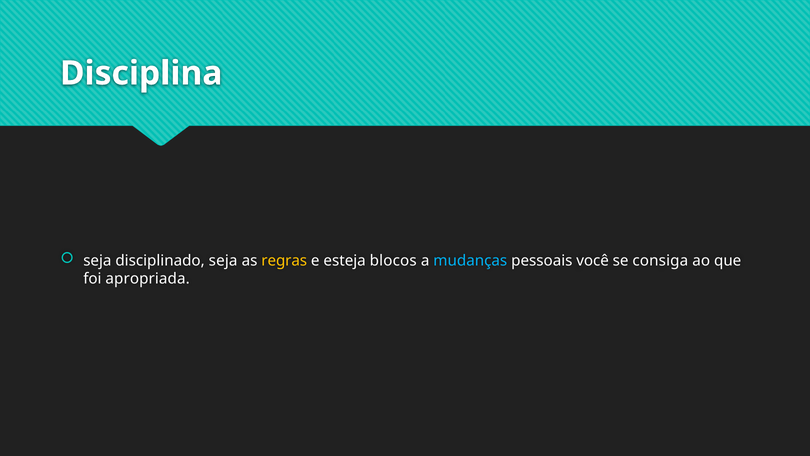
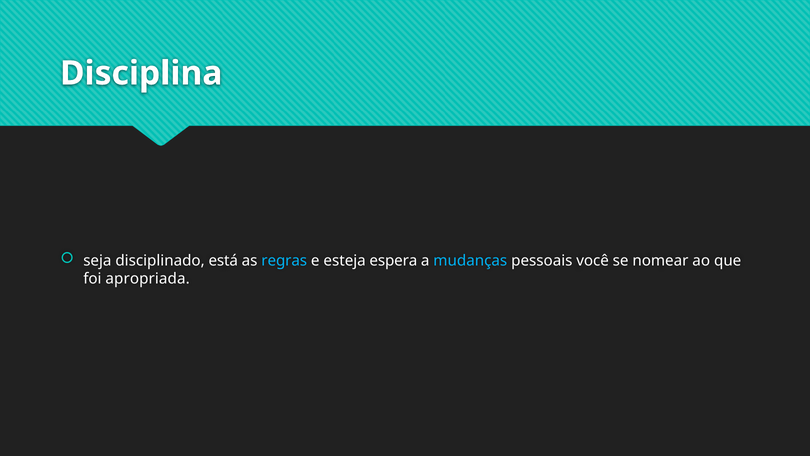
disciplinado seja: seja -> está
regras colour: yellow -> light blue
blocos: blocos -> espera
consiga: consiga -> nomear
